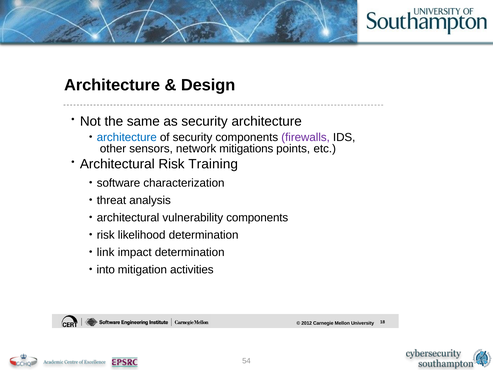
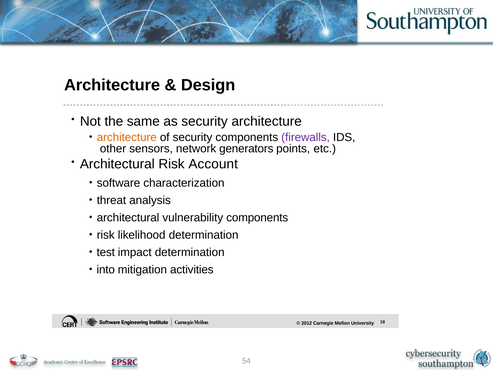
architecture at (127, 137) colour: blue -> orange
mitigations: mitigations -> generators
Training: Training -> Account
link: link -> test
